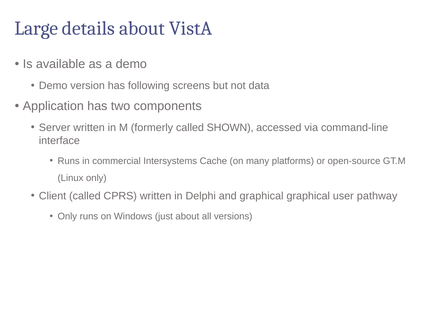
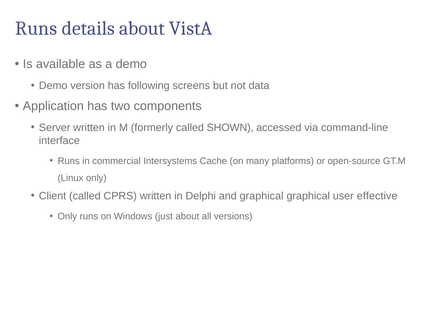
Large at (36, 28): Large -> Runs
pathway: pathway -> effective
